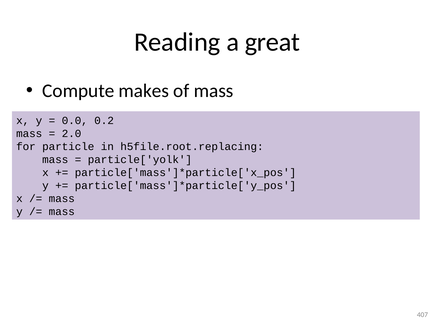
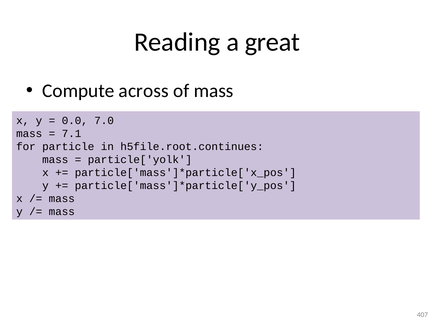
makes: makes -> across
0.2: 0.2 -> 7.0
2.0: 2.0 -> 7.1
h5file.root.replacing: h5file.root.replacing -> h5file.root.continues
